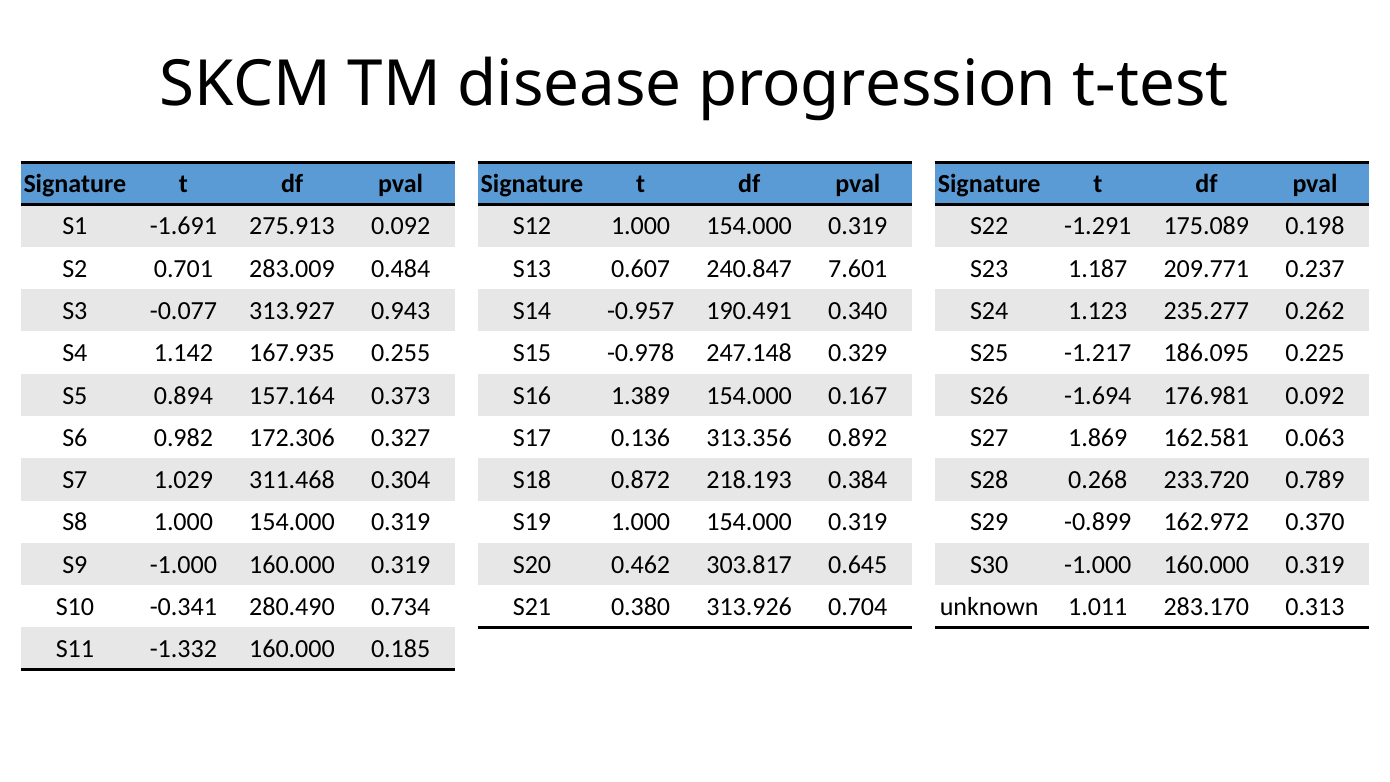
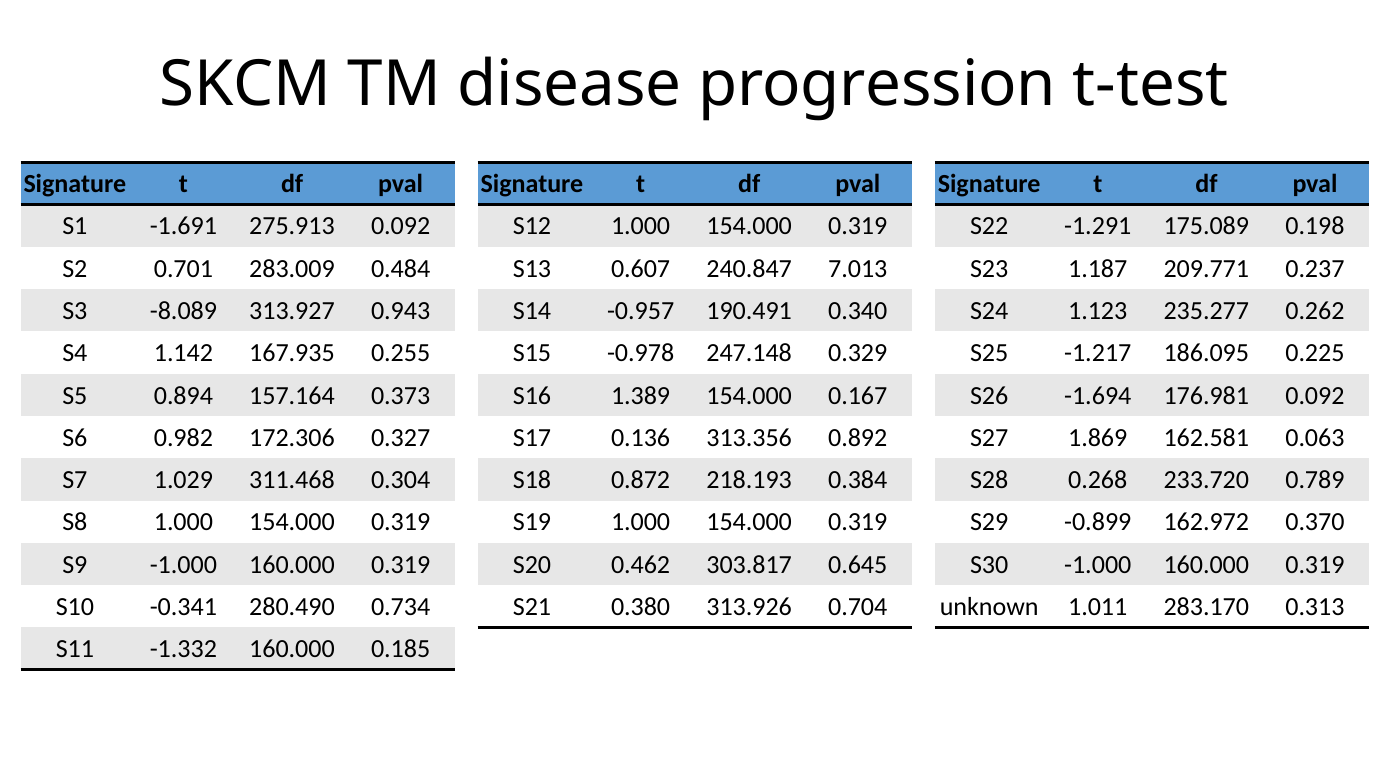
7.601: 7.601 -> 7.013
-0.077: -0.077 -> -8.089
